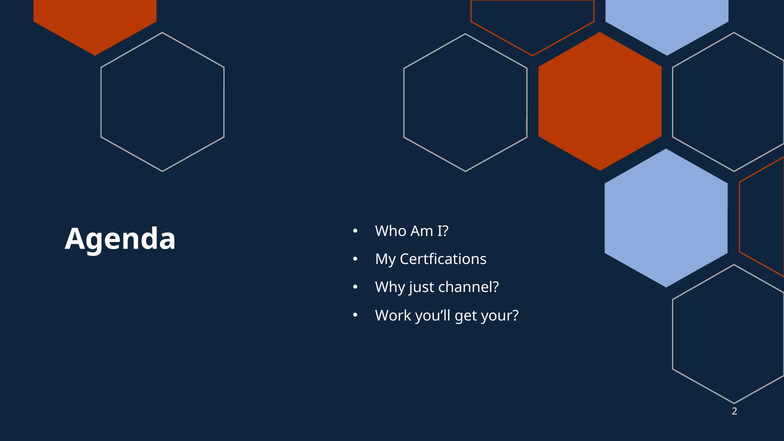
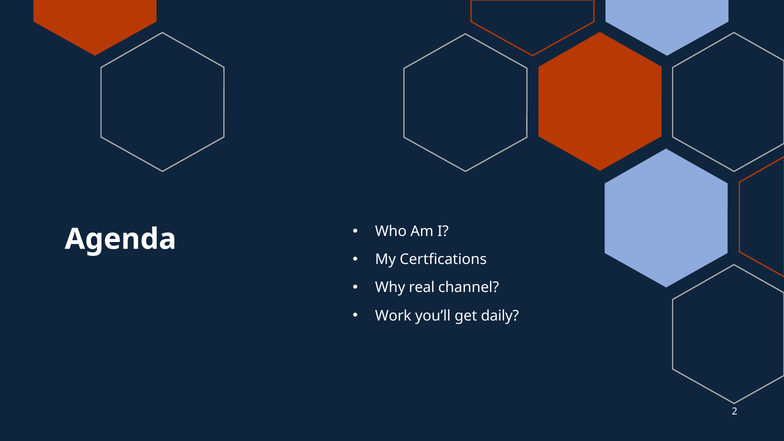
just: just -> real
your: your -> daily
